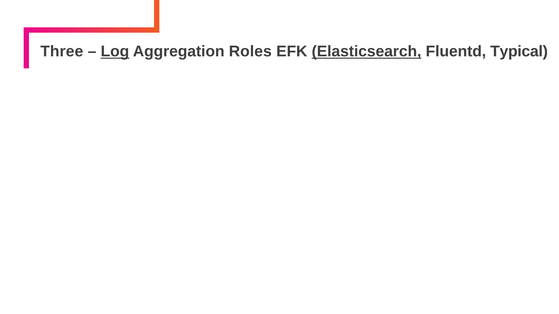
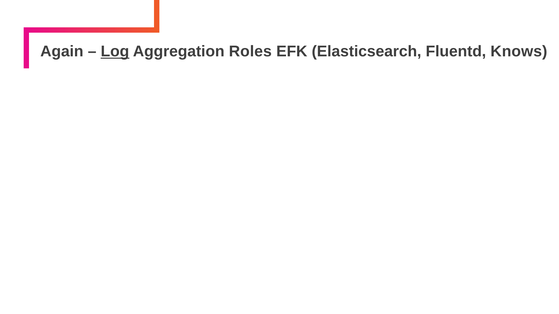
Three: Three -> Again
Elasticsearch underline: present -> none
Typical: Typical -> Knows
